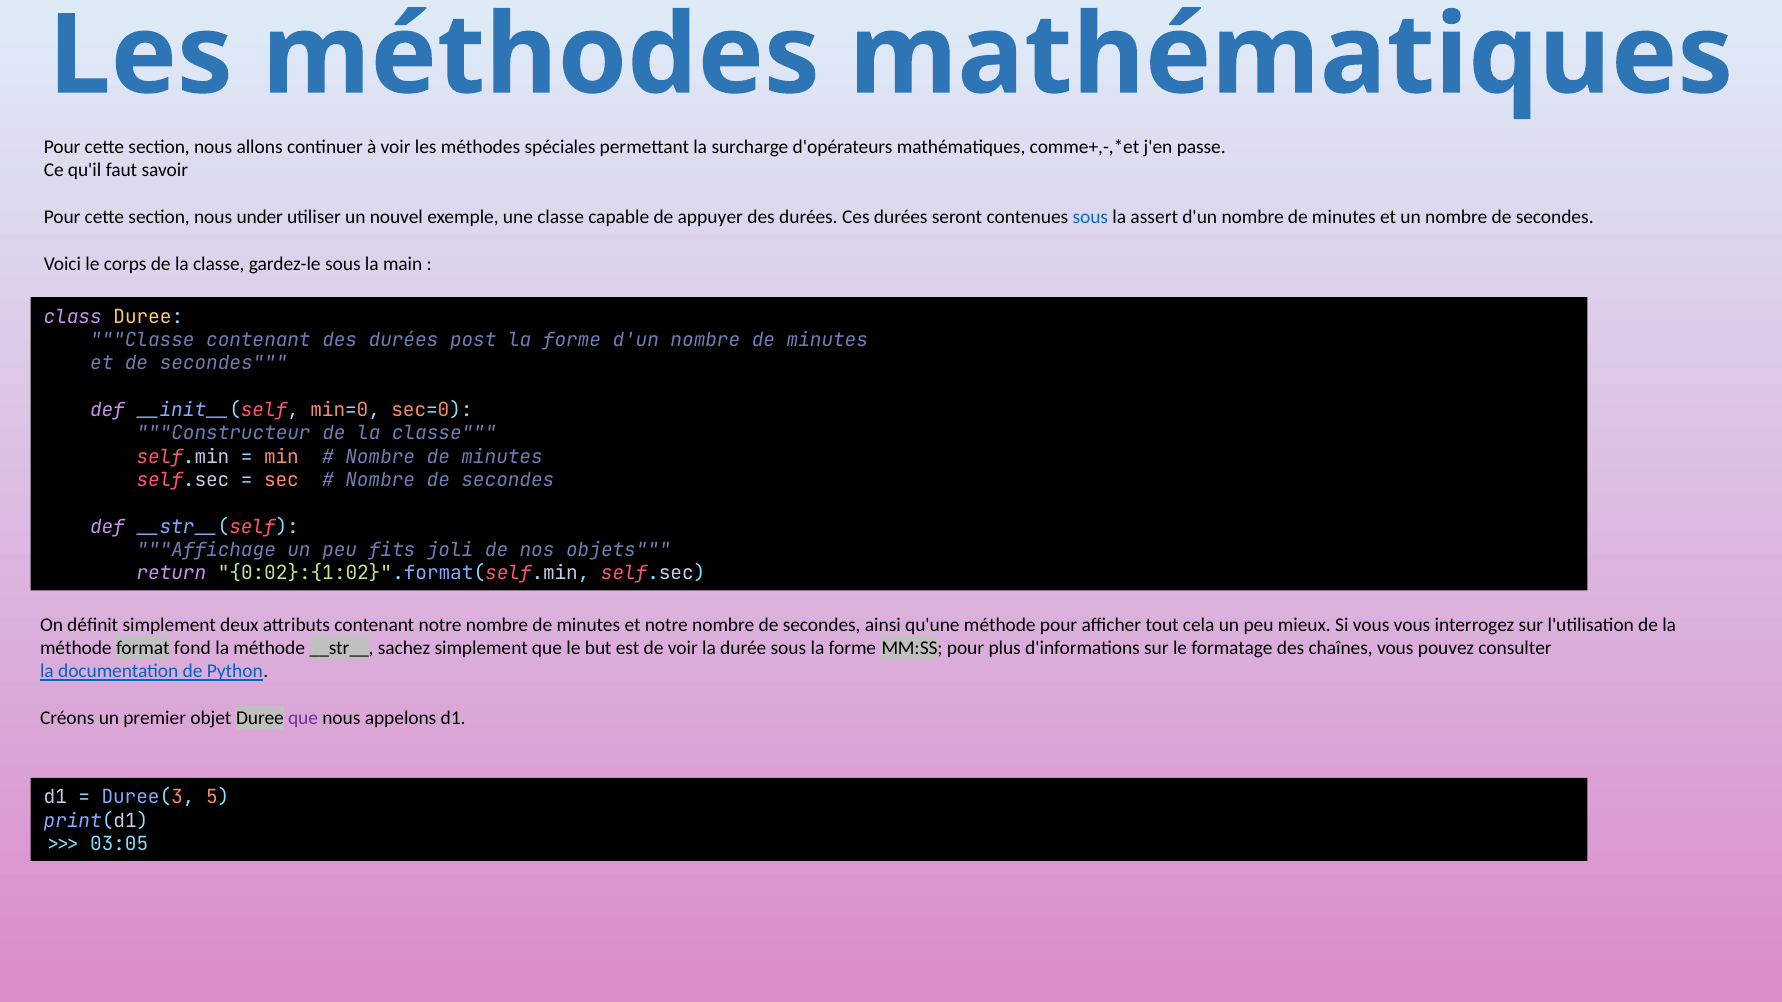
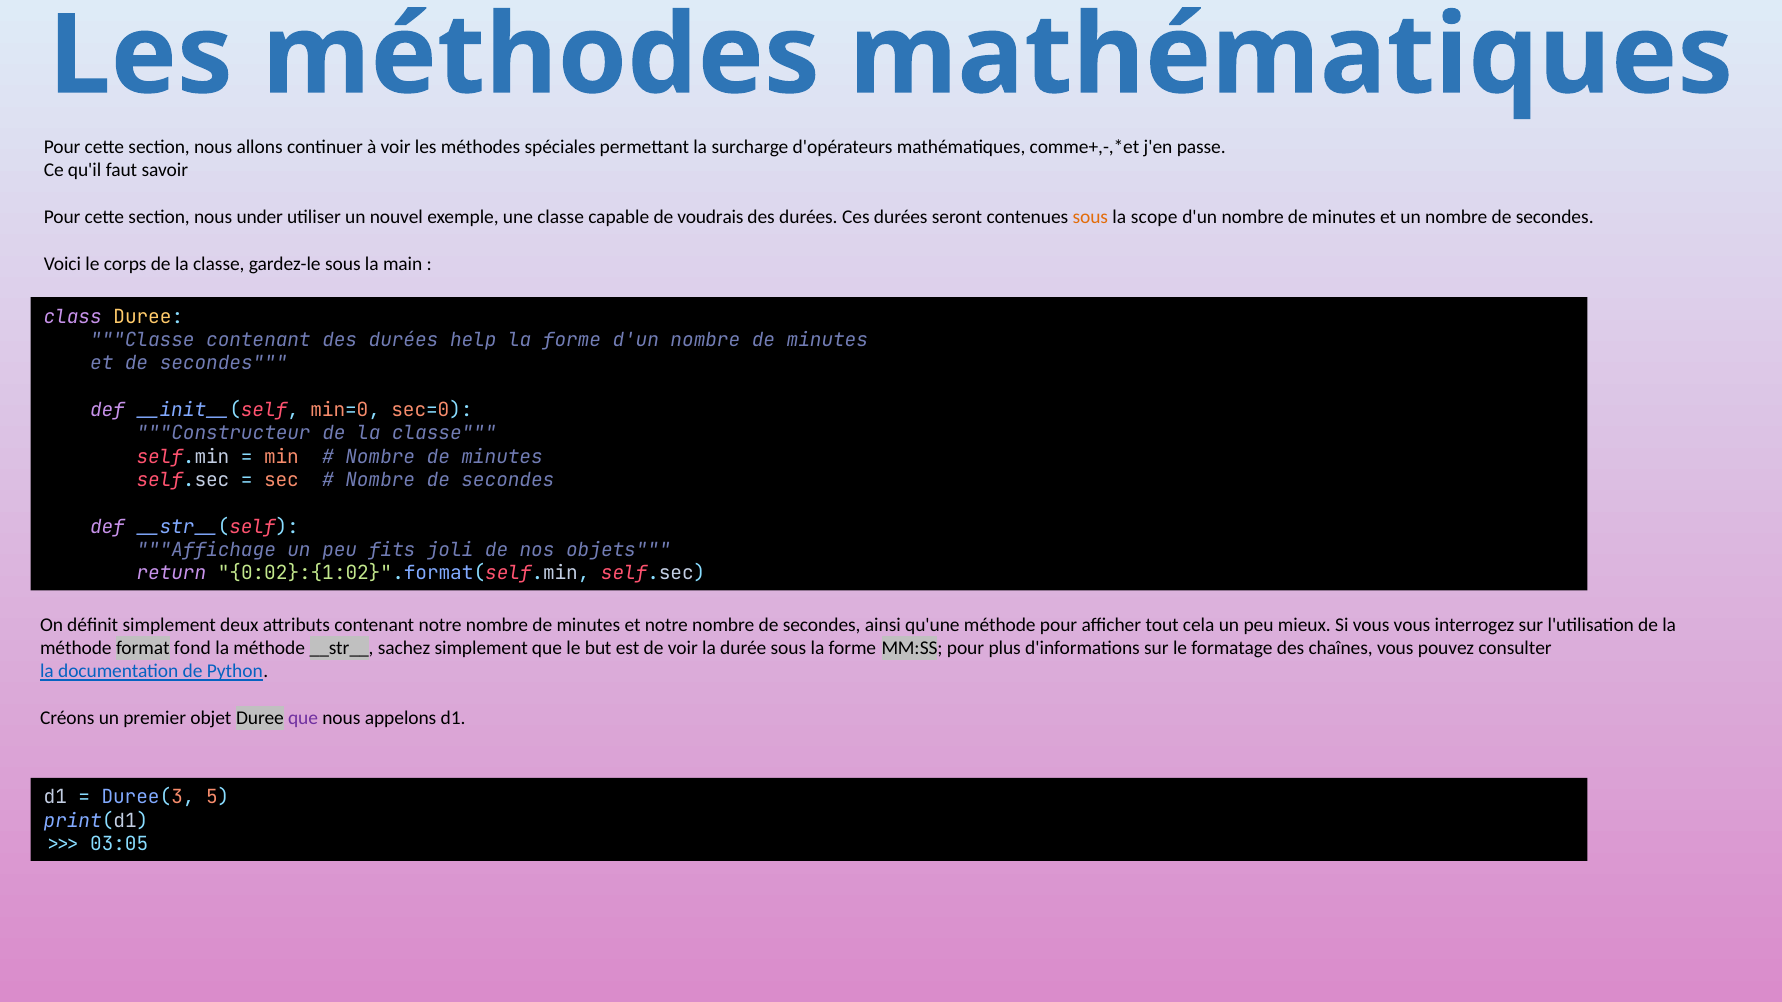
appuyer: appuyer -> voudrais
sous at (1090, 217) colour: blue -> orange
assert: assert -> scope
post: post -> help
